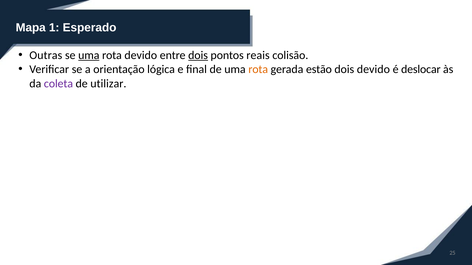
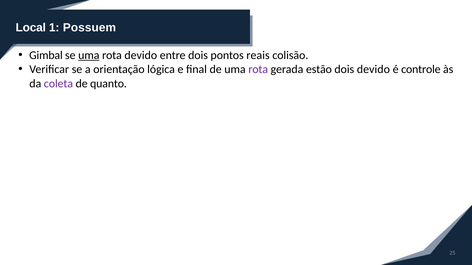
Mapa: Mapa -> Local
Esperado: Esperado -> Possuem
Outras: Outras -> Gimbal
dois at (198, 55) underline: present -> none
rota at (258, 69) colour: orange -> purple
deslocar: deslocar -> controle
utilizar: utilizar -> quanto
